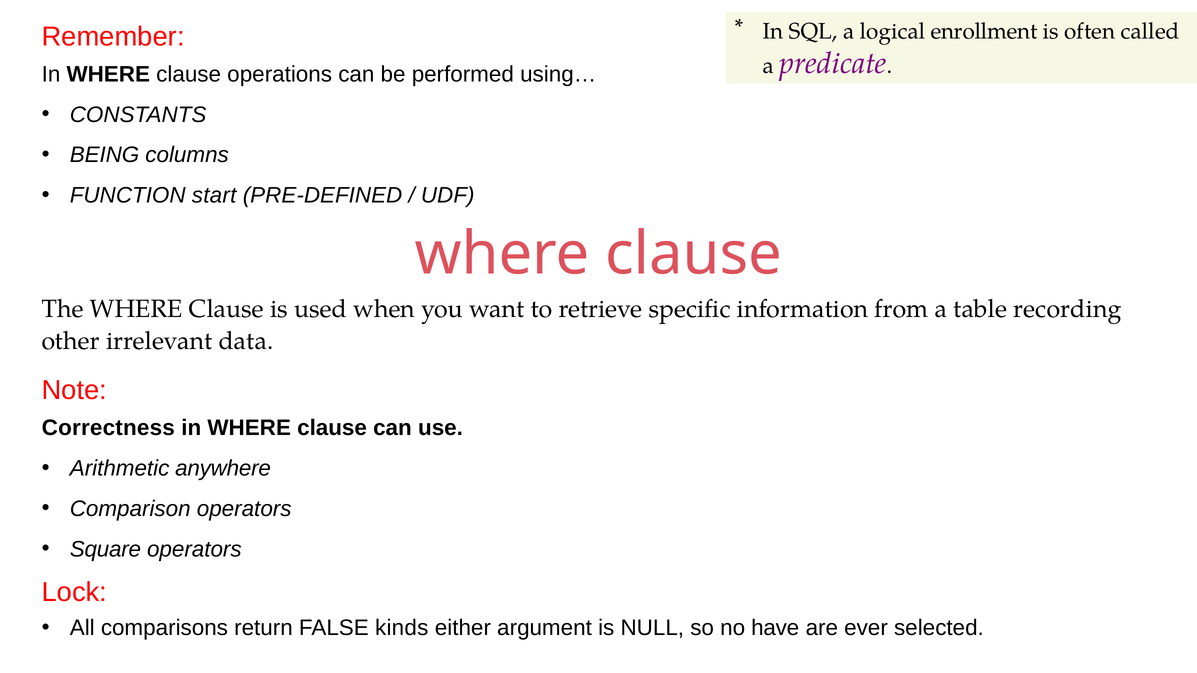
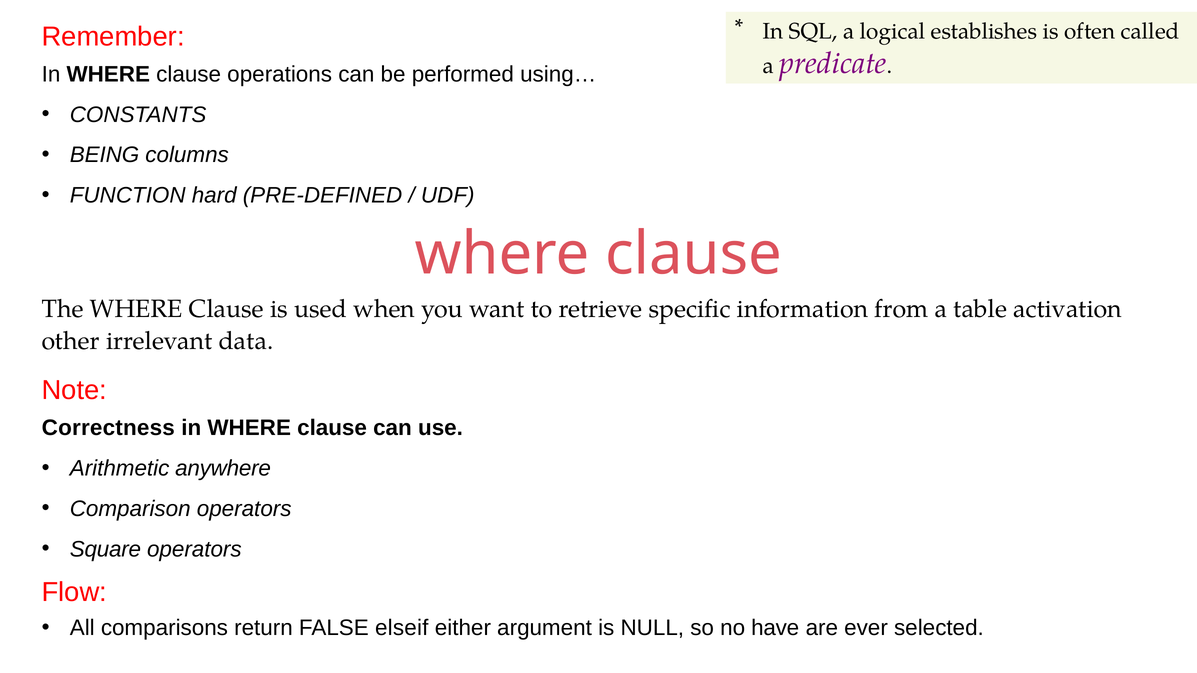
enrollment: enrollment -> establishes
start: start -> hard
recording: recording -> activation
Lock: Lock -> Flow
kinds: kinds -> elseif
